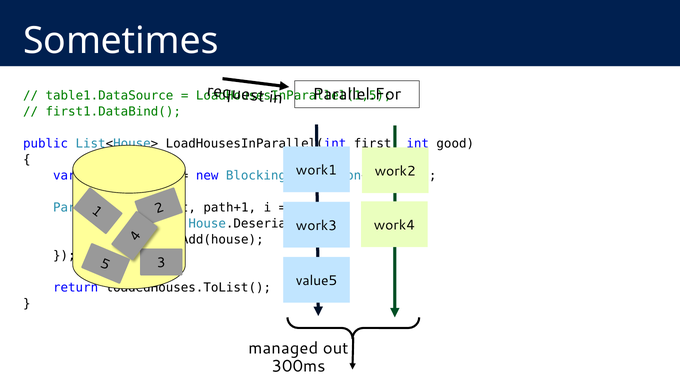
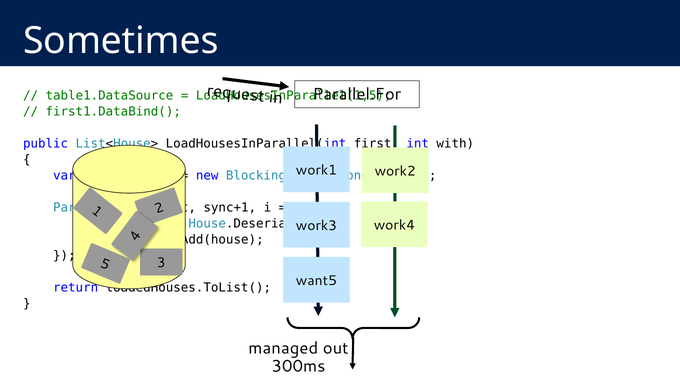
good: good -> with
path+1: path+1 -> sync+1
value5: value5 -> want5
